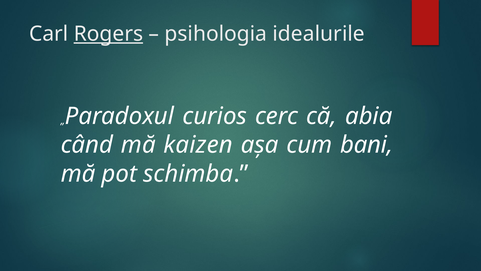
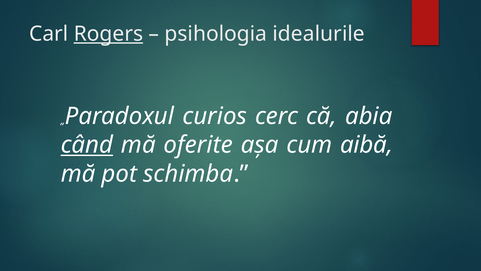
când underline: none -> present
kaizen: kaizen -> oferite
bani: bani -> aibă
